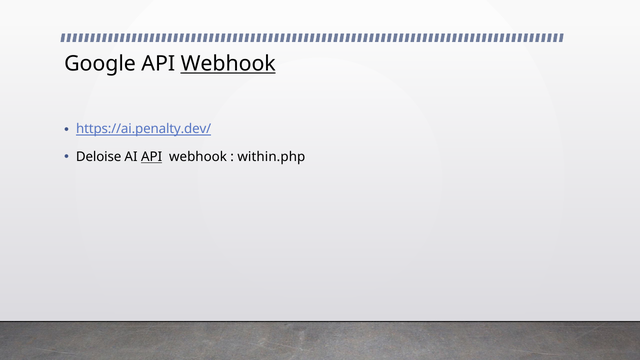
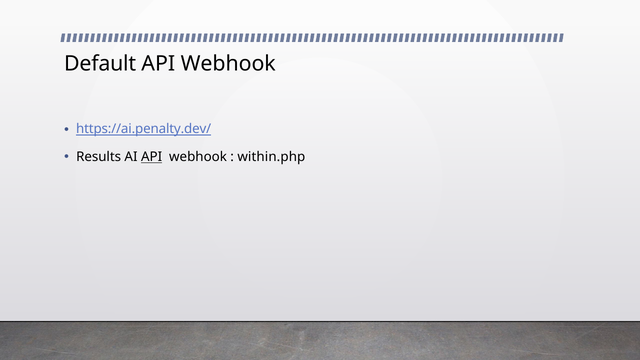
Google: Google -> Default
Webhook at (228, 64) underline: present -> none
Deloise: Deloise -> Results
